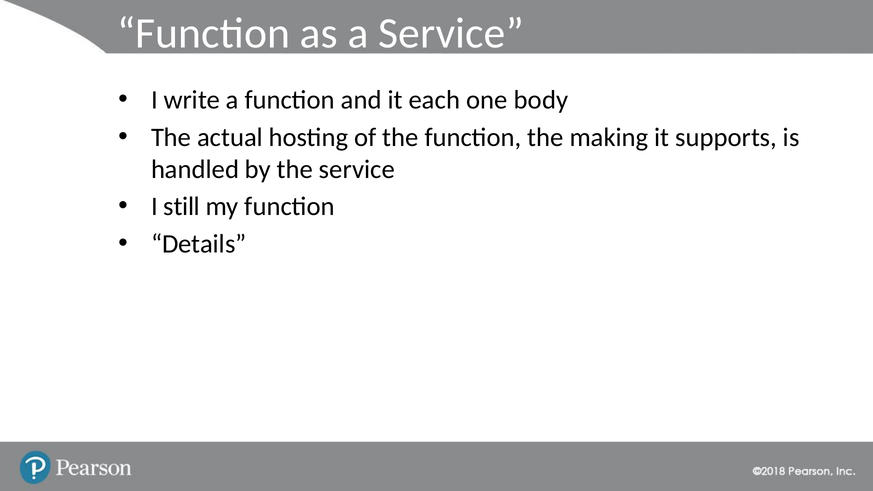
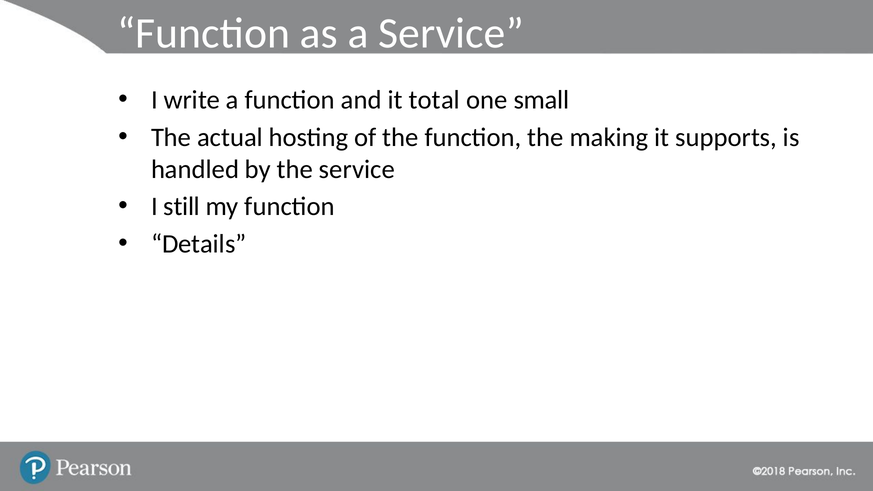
each: each -> total
body: body -> small
